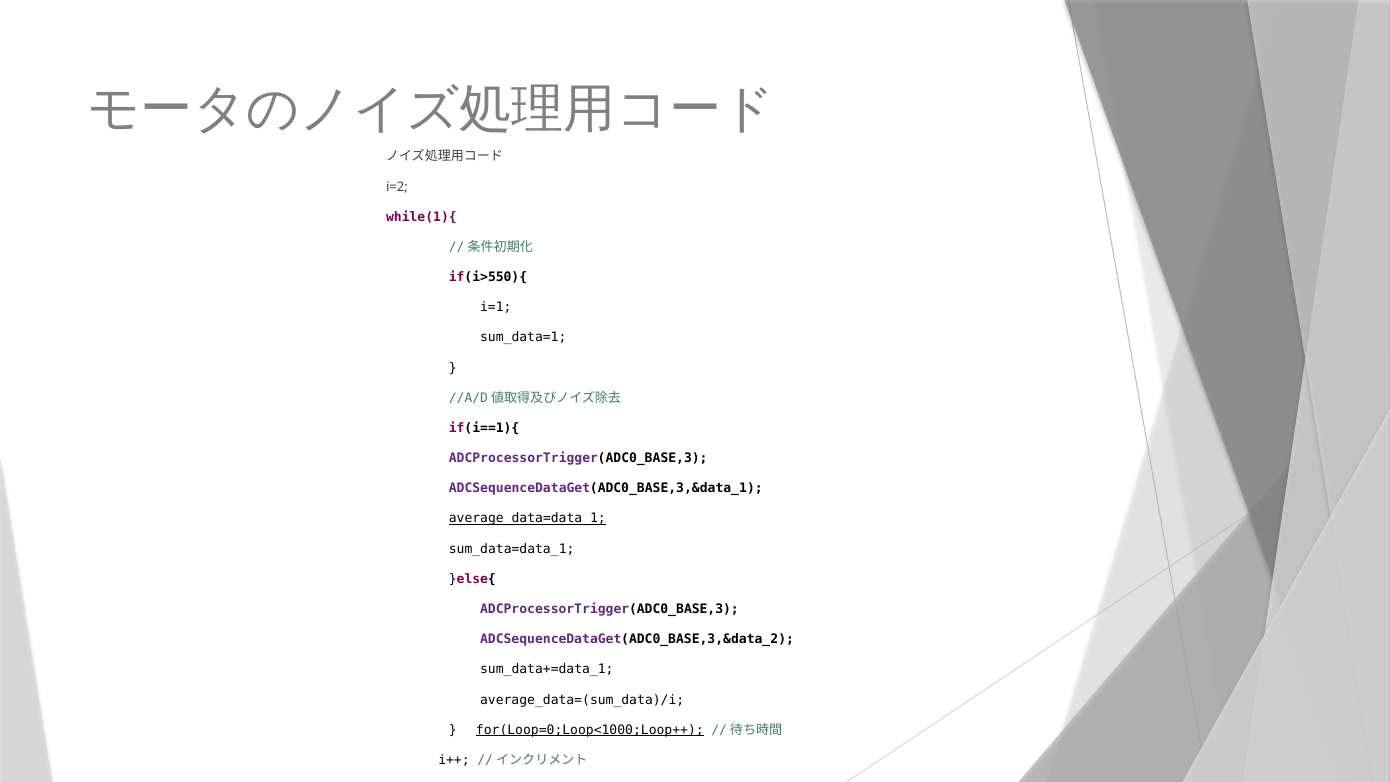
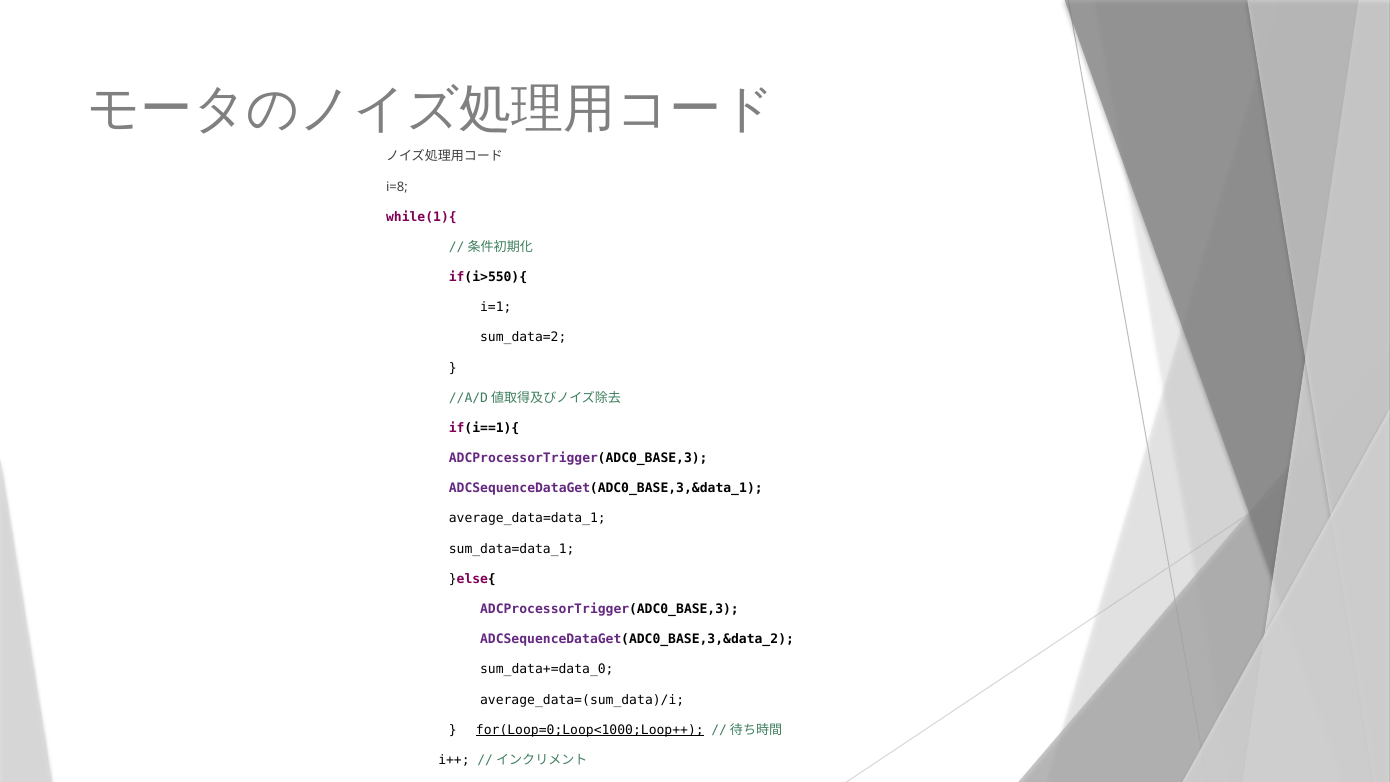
i=2: i=2 -> i=8
sum_data=1: sum_data=1 -> sum_data=2
average_data=data_1 underline: present -> none
sum_data+=data_1: sum_data+=data_1 -> sum_data+=data_0
